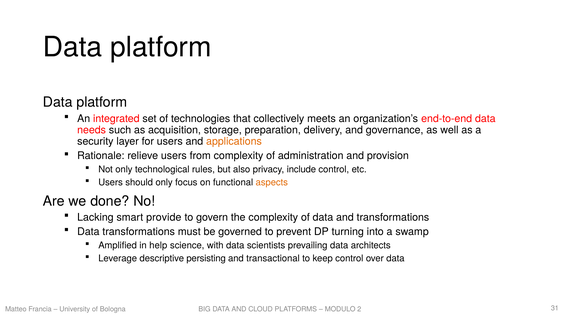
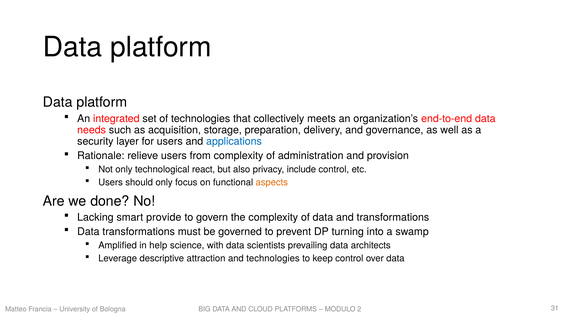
applications colour: orange -> blue
rules: rules -> react
persisting: persisting -> attraction
and transactional: transactional -> technologies
